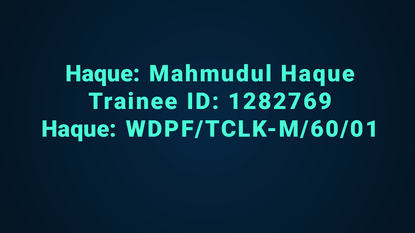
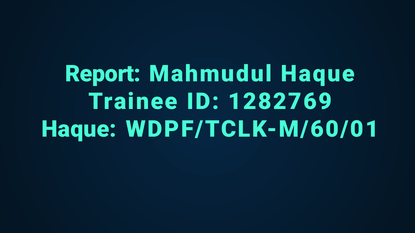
Haque at (103, 74): Haque -> Report
